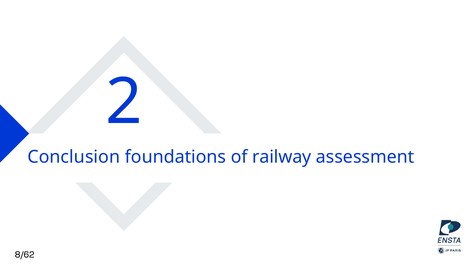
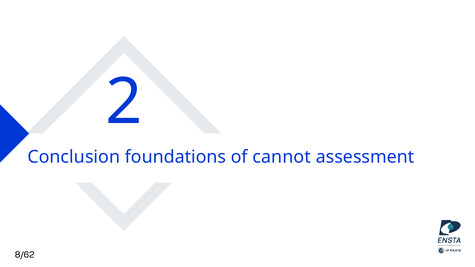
railway: railway -> cannot
